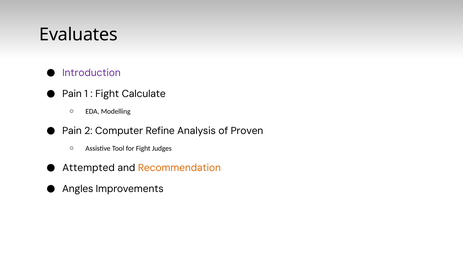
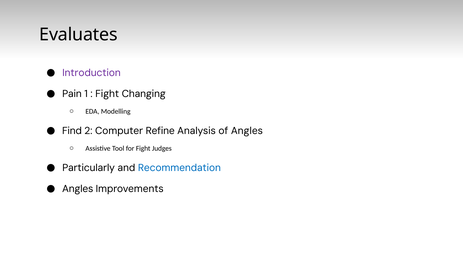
Calculate: Calculate -> Changing
Pain at (72, 131): Pain -> Find
of Proven: Proven -> Angles
Attempted: Attempted -> Particularly
Recommendation colour: orange -> blue
